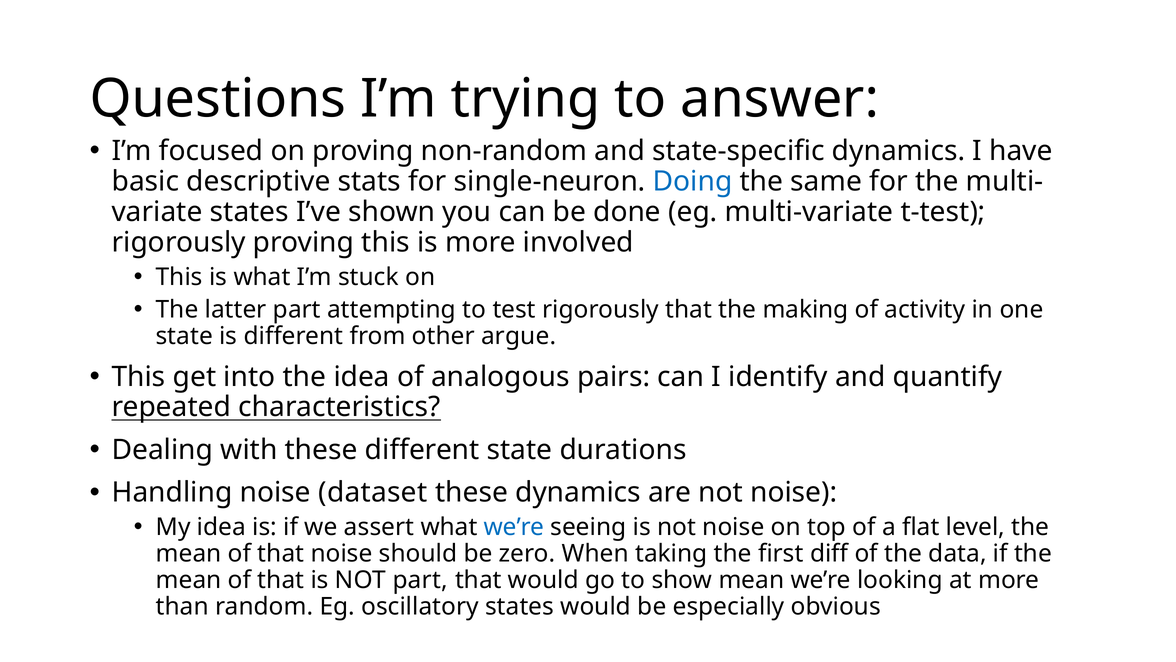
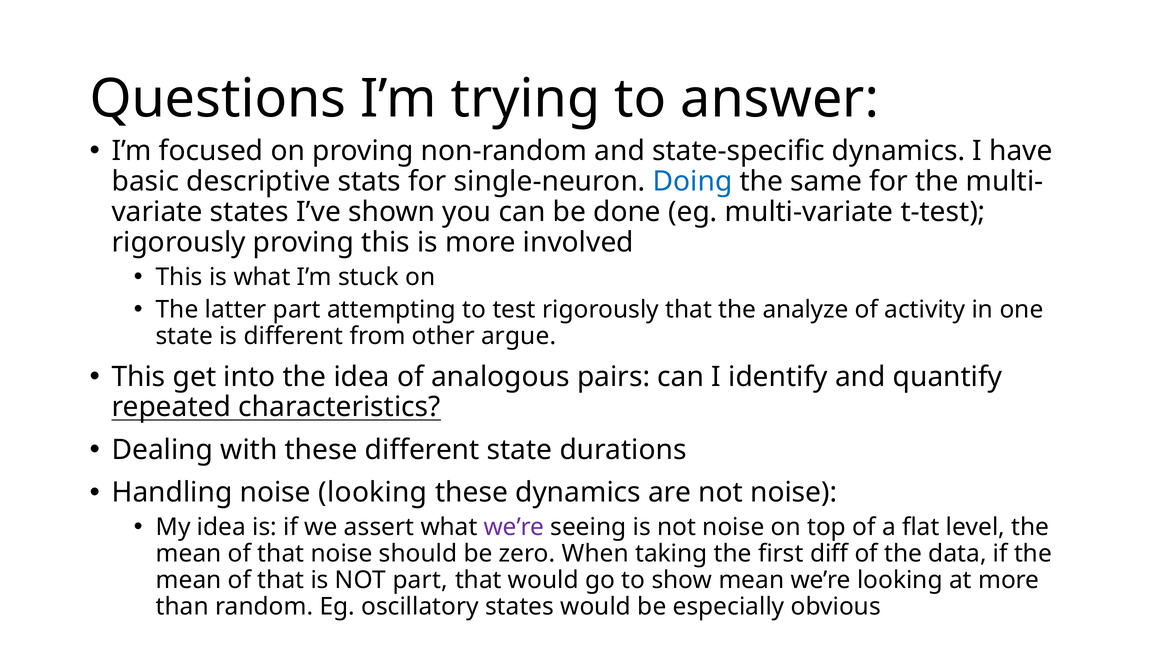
making: making -> analyze
noise dataset: dataset -> looking
we’re at (514, 527) colour: blue -> purple
